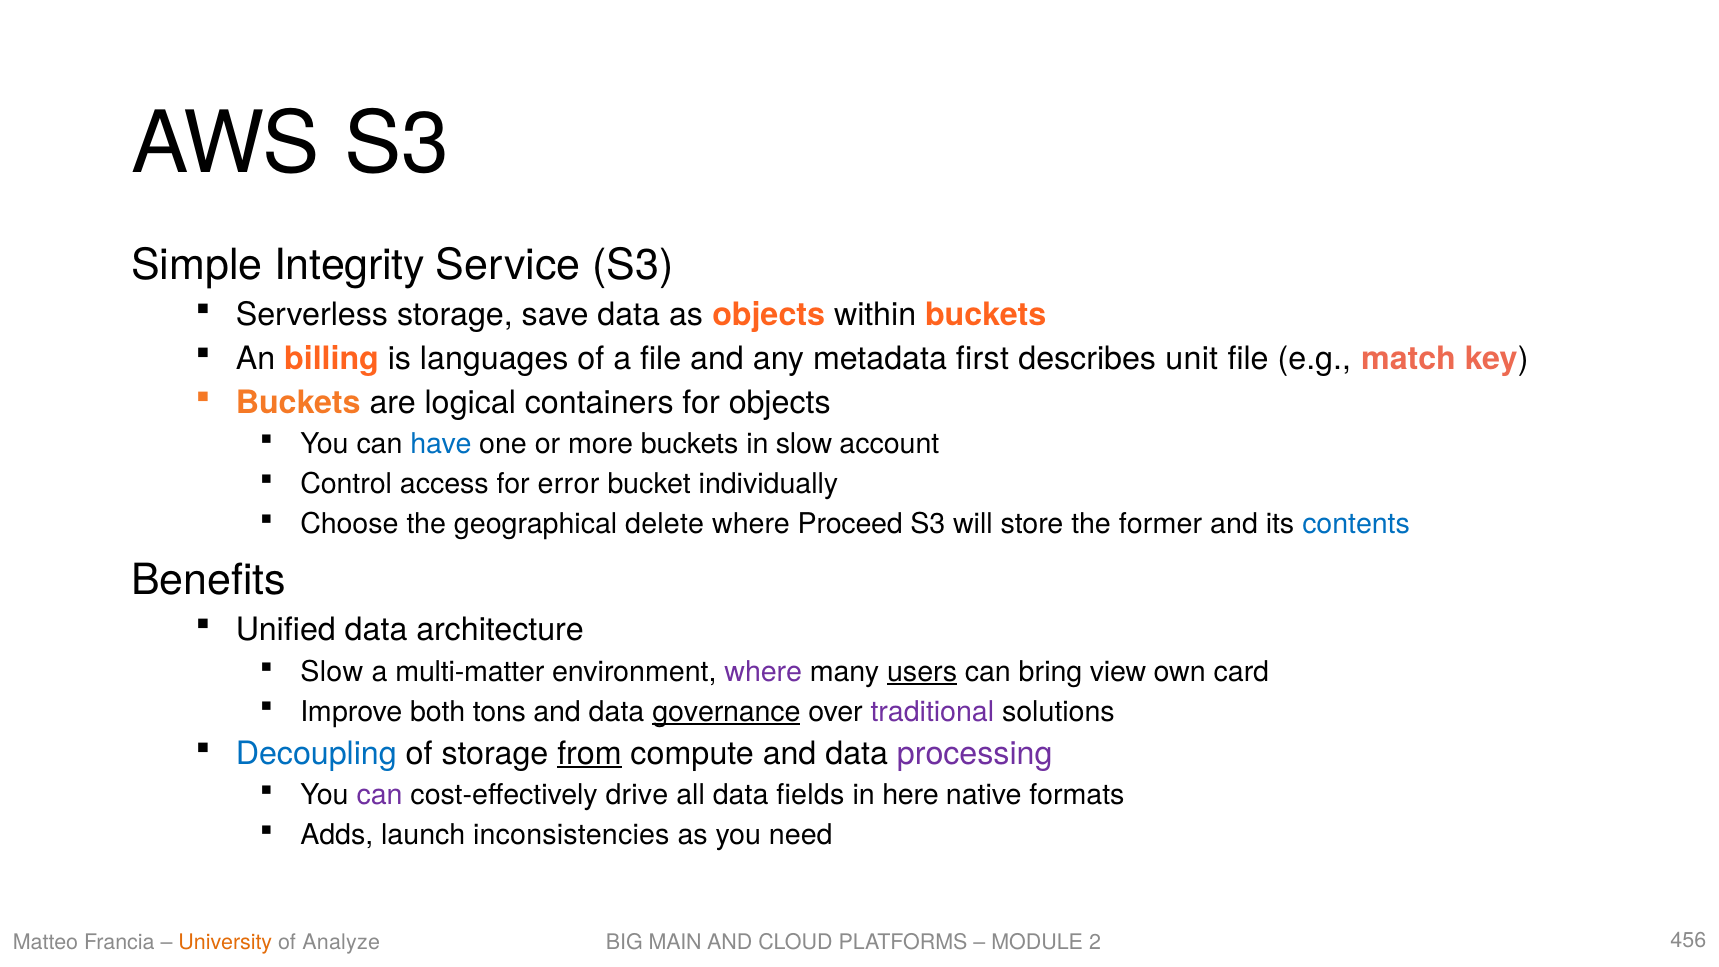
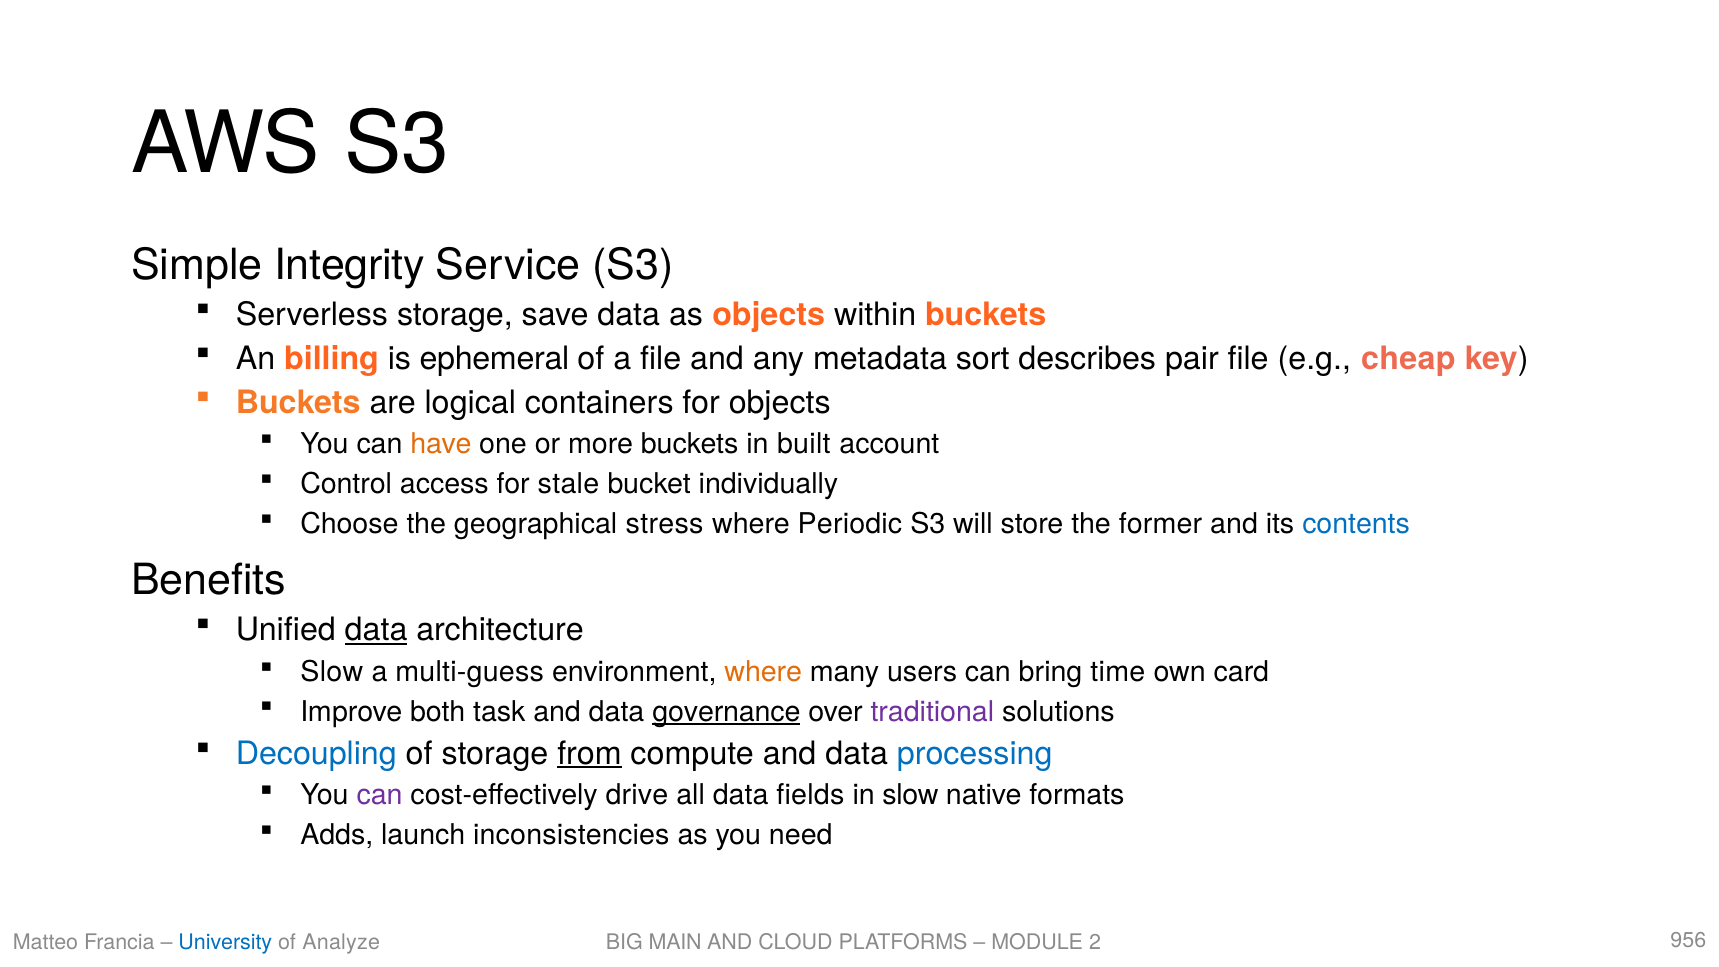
languages: languages -> ephemeral
first: first -> sort
unit: unit -> pair
match: match -> cheap
have colour: blue -> orange
in slow: slow -> built
error: error -> stale
delete: delete -> stress
Proceed: Proceed -> Periodic
data at (376, 630) underline: none -> present
multi-matter: multi-matter -> multi-guess
where at (763, 672) colour: purple -> orange
users underline: present -> none
view: view -> time
tons: tons -> task
processing colour: purple -> blue
in here: here -> slow
University colour: orange -> blue
456: 456 -> 956
